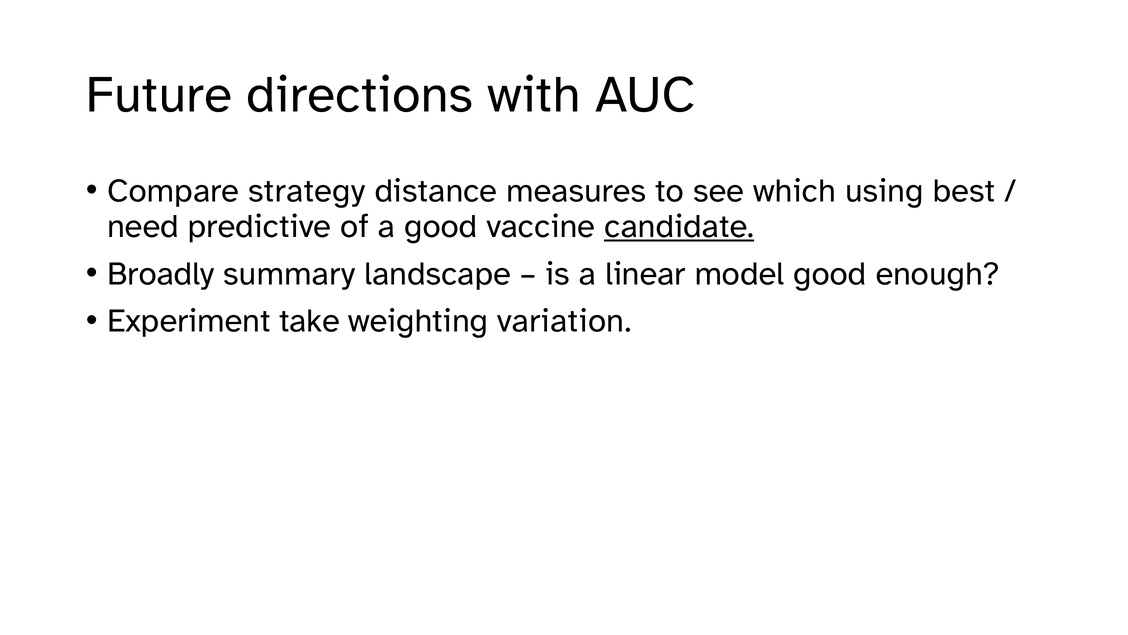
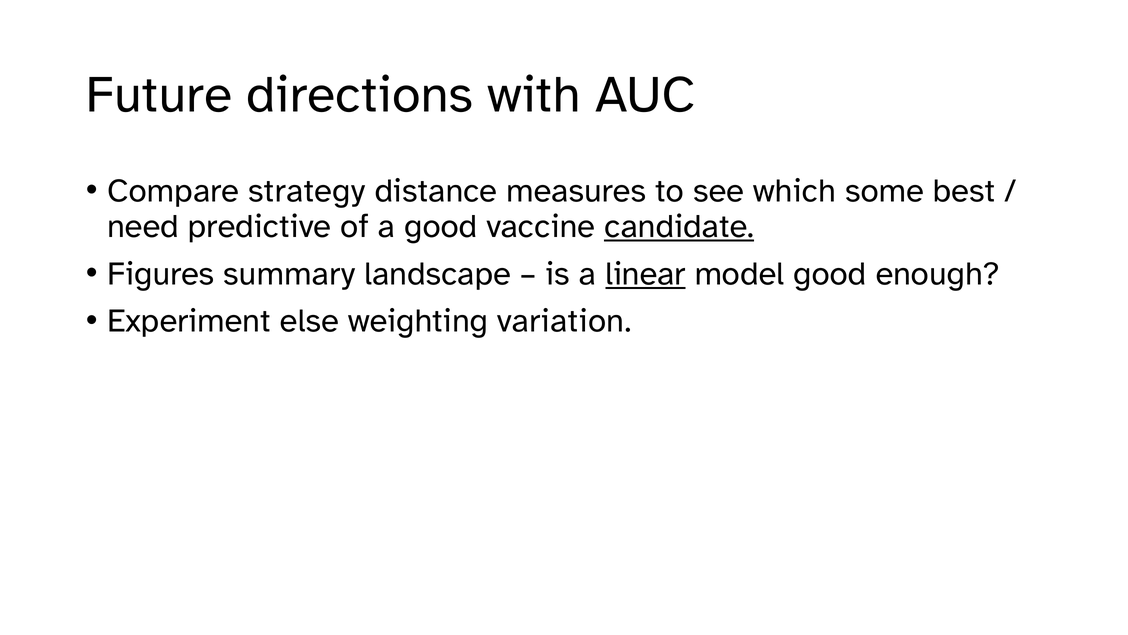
using: using -> some
Broadly: Broadly -> Figures
linear underline: none -> present
take: take -> else
